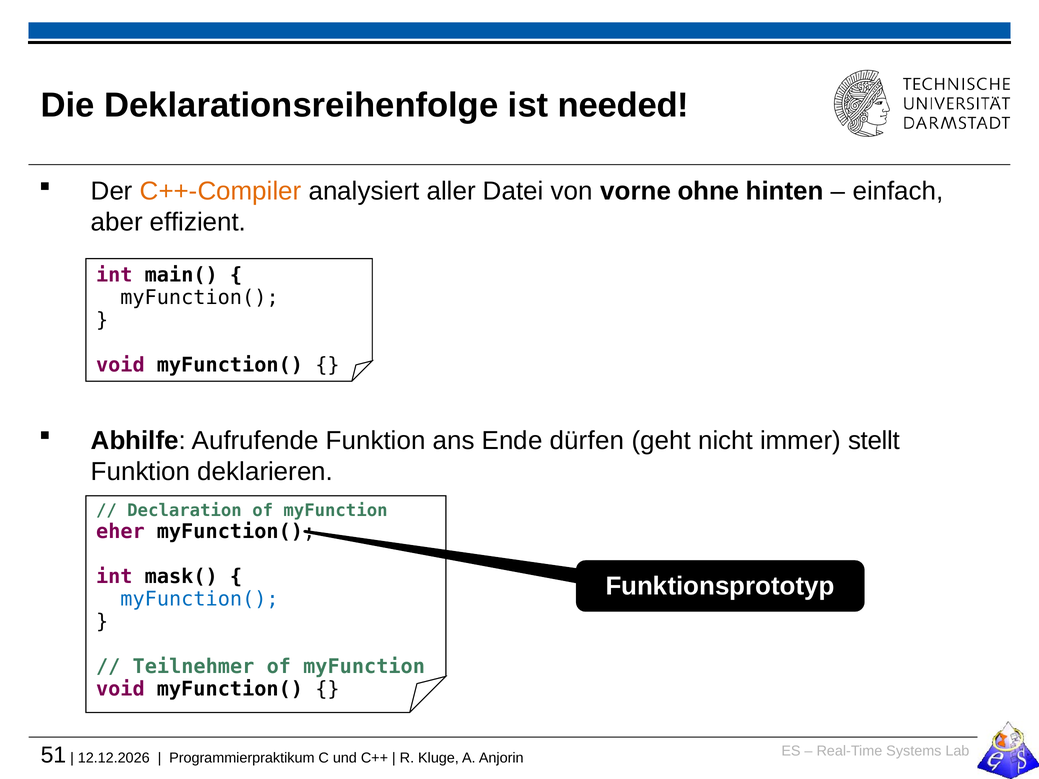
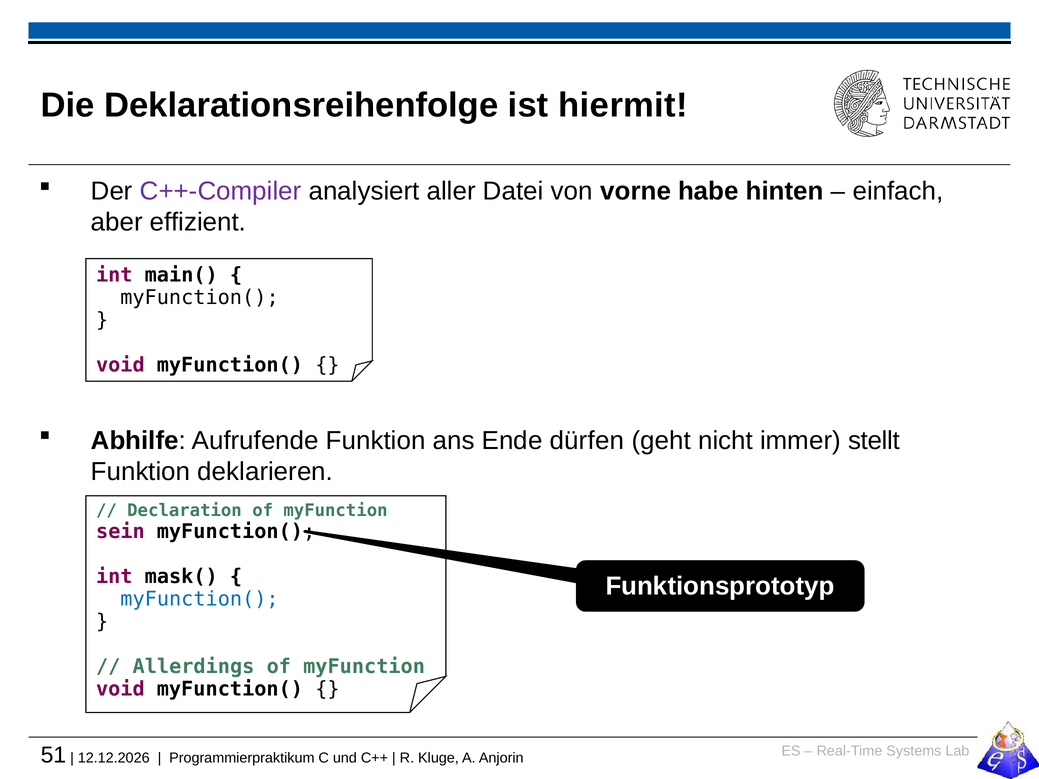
needed: needed -> hiermit
C++-Compiler colour: orange -> purple
ohne: ohne -> habe
eher: eher -> sein
Teilnehmer: Teilnehmer -> Allerdings
